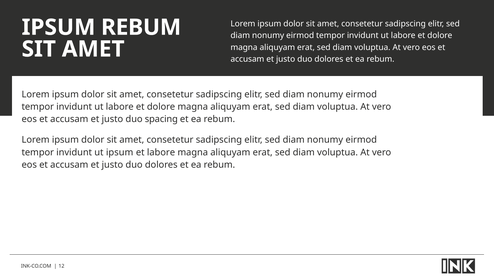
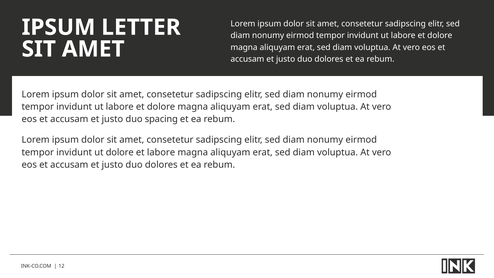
IPSUM REBUM: REBUM -> LETTER
ut ipsum: ipsum -> dolore
